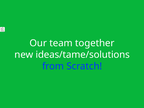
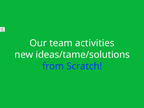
together: together -> activities
